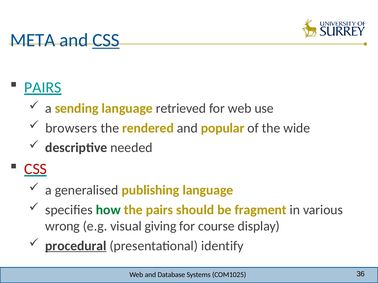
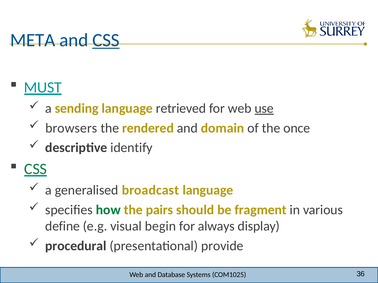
PAIRS at (43, 88): PAIRS -> MUST
use underline: none -> present
popular: popular -> domain
wide: wide -> once
needed: needed -> identify
CSS at (36, 169) colour: red -> green
publishing: publishing -> broadcast
wrong: wrong -> define
giving: giving -> begin
course: course -> always
procedural underline: present -> none
identify: identify -> provide
